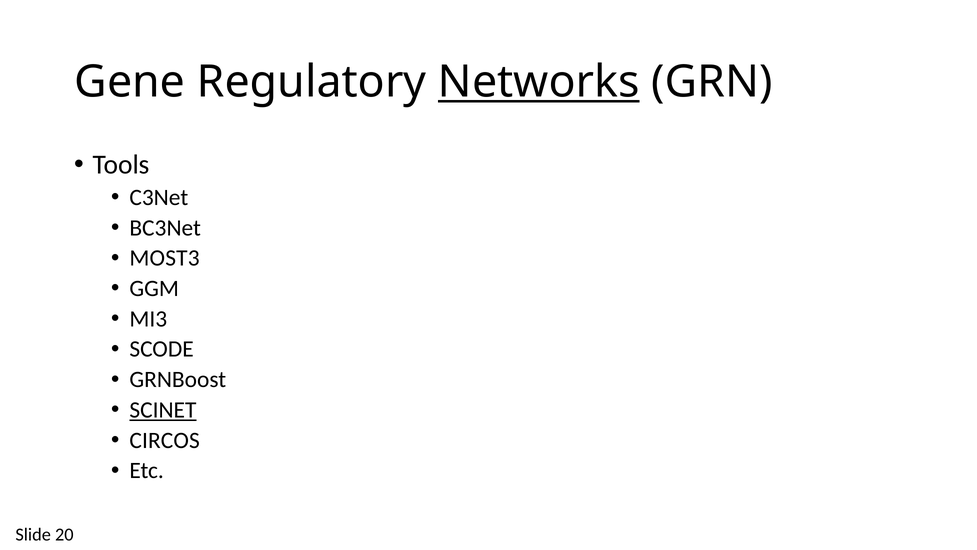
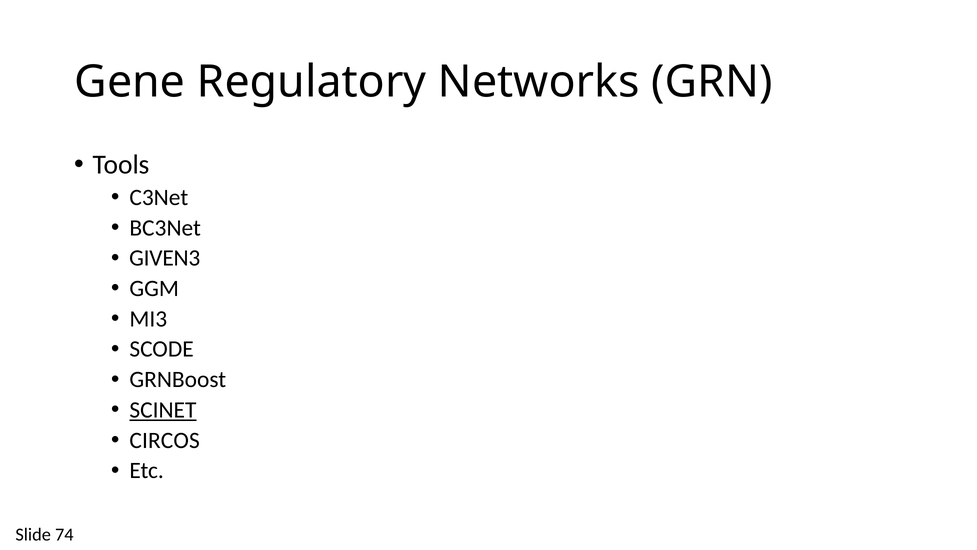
Networks underline: present -> none
MOST3: MOST3 -> GIVEN3
20: 20 -> 74
